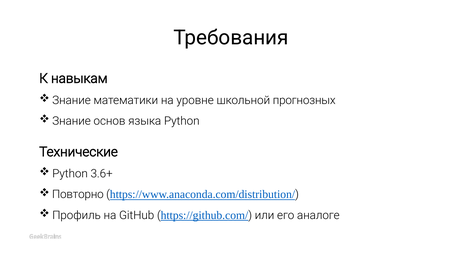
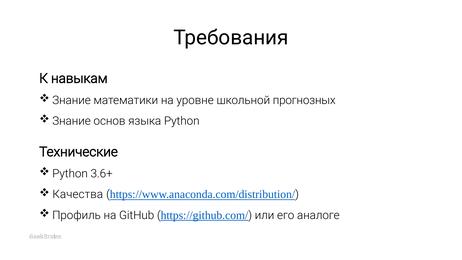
Повторно: Повторно -> Качества
